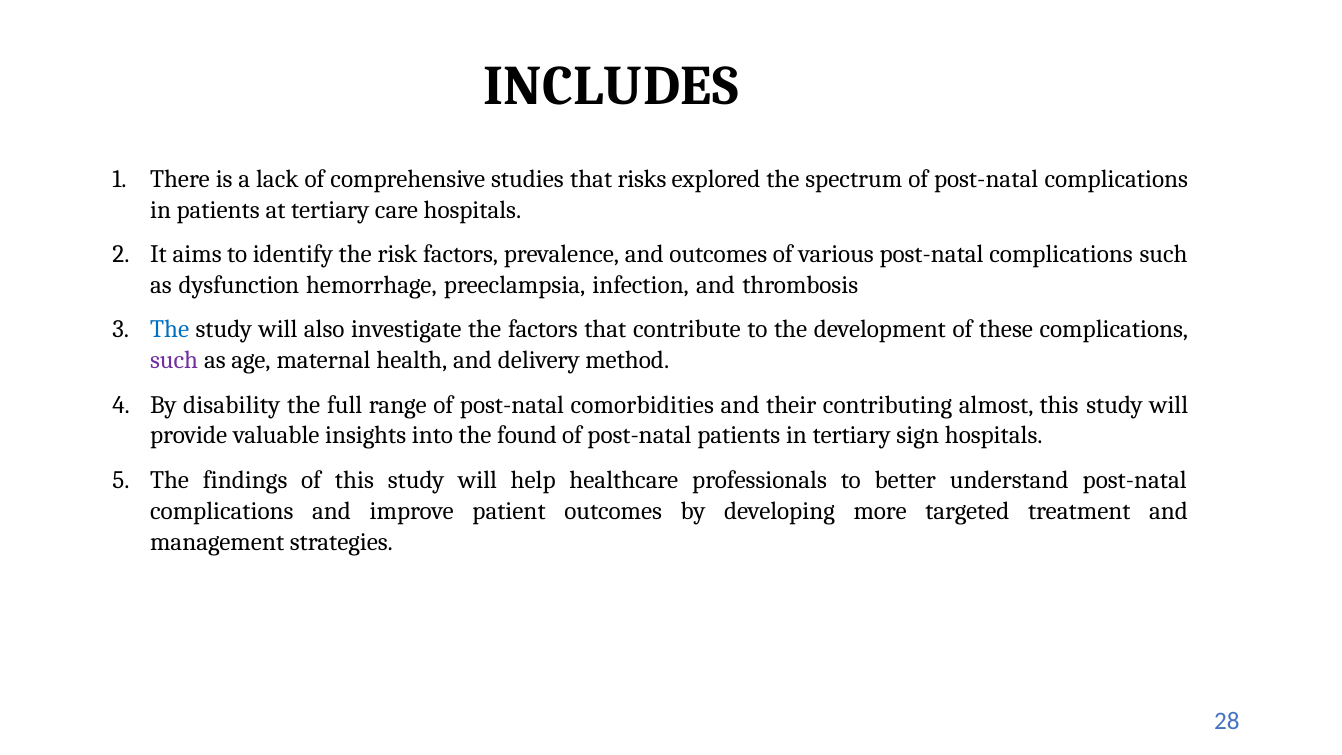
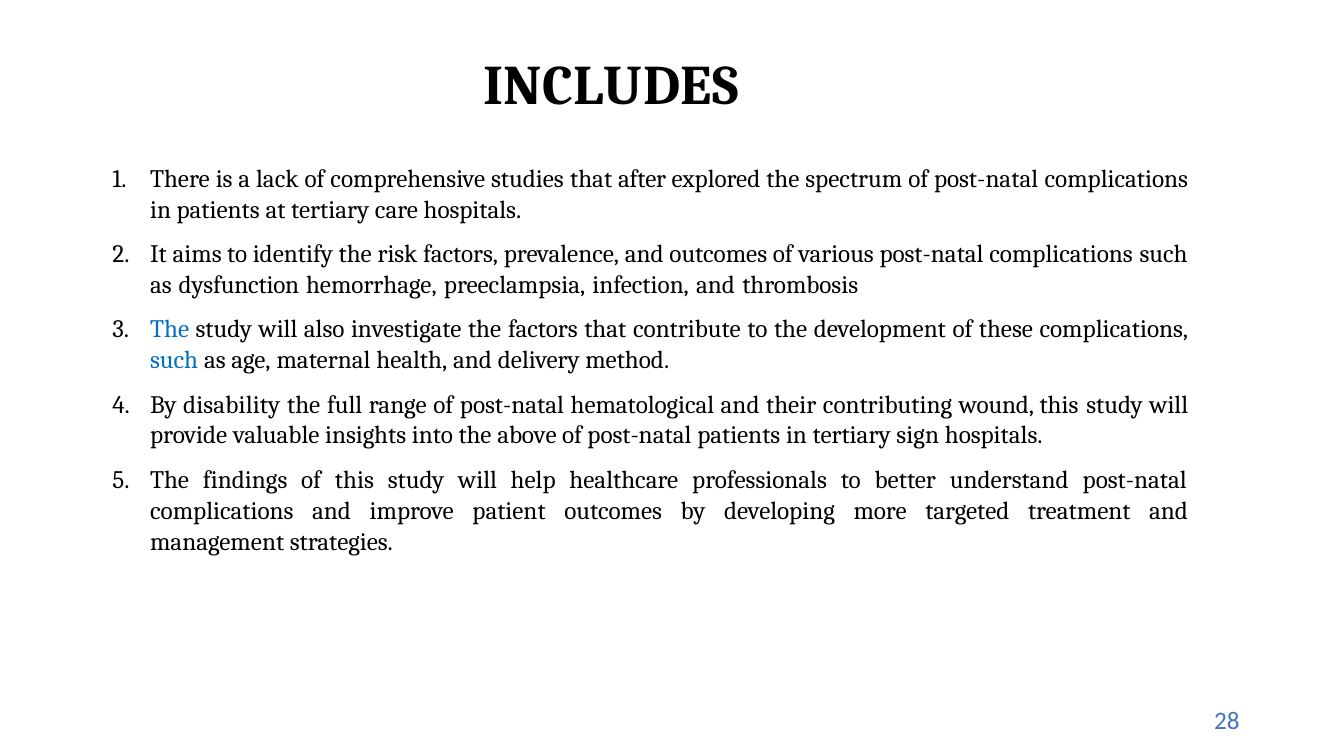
risks: risks -> after
such at (174, 360) colour: purple -> blue
comorbidities: comorbidities -> hematological
almost: almost -> wound
found: found -> above
